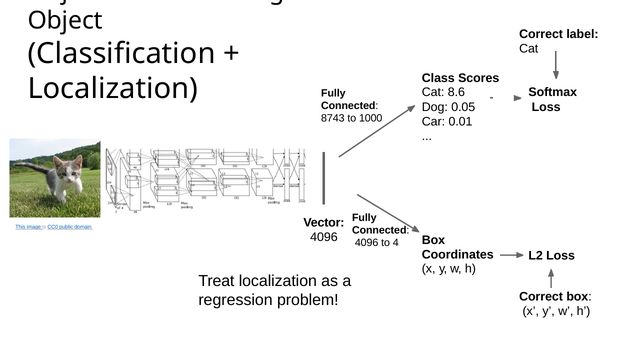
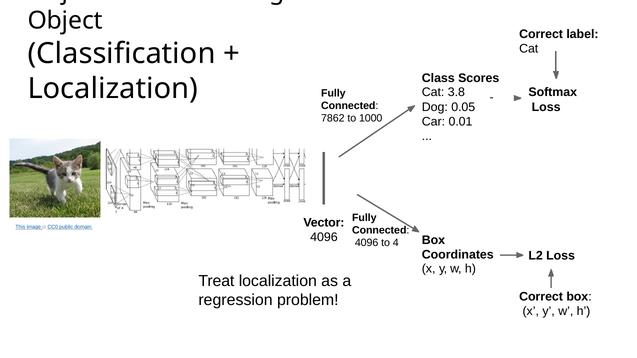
8.6: 8.6 -> 3.8
8743: 8743 -> 7862
